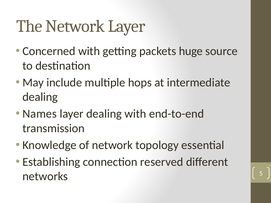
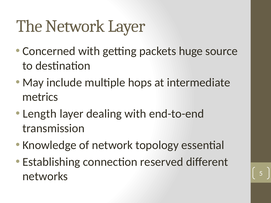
dealing at (40, 97): dealing -> metrics
Names: Names -> Length
